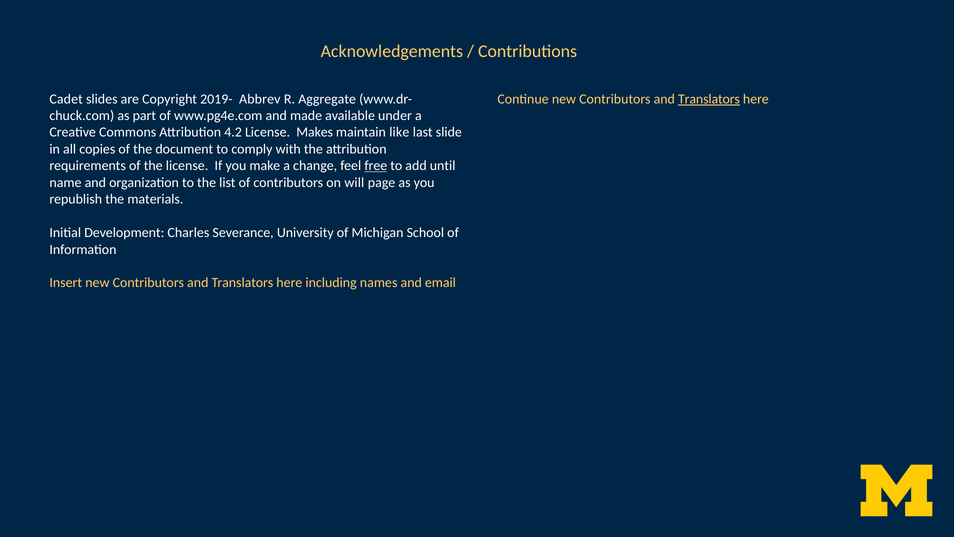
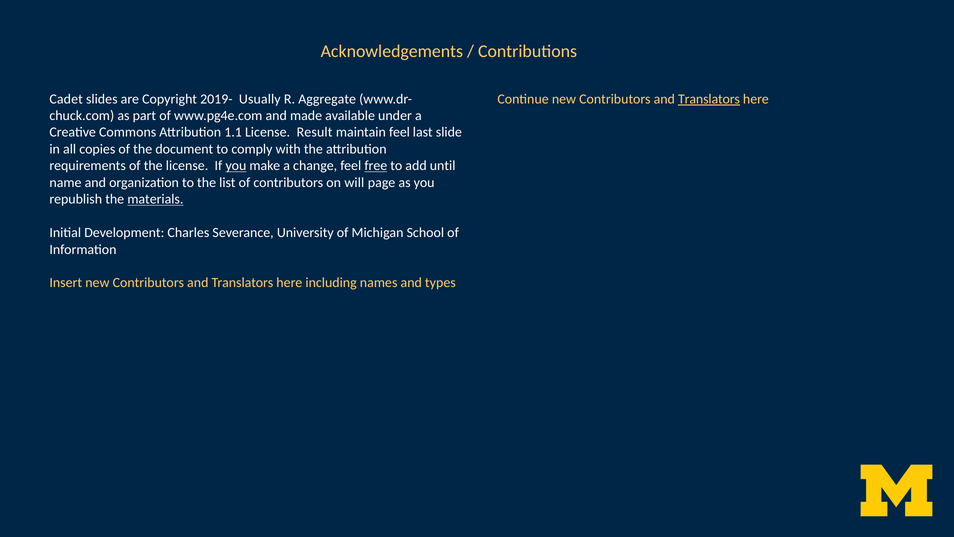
Abbrev: Abbrev -> Usually
4.2: 4.2 -> 1.1
Makes: Makes -> Result
maintain like: like -> feel
you at (236, 166) underline: none -> present
materials underline: none -> present
email: email -> types
